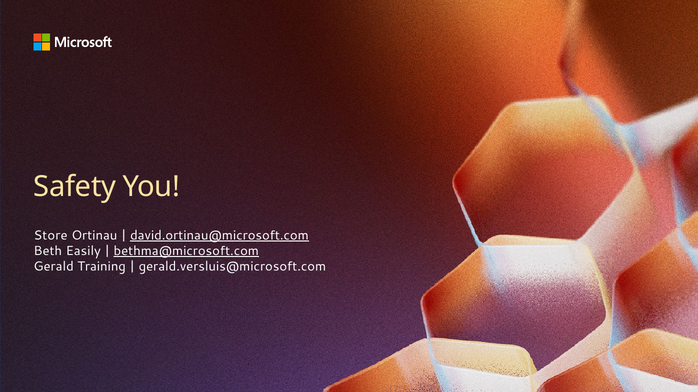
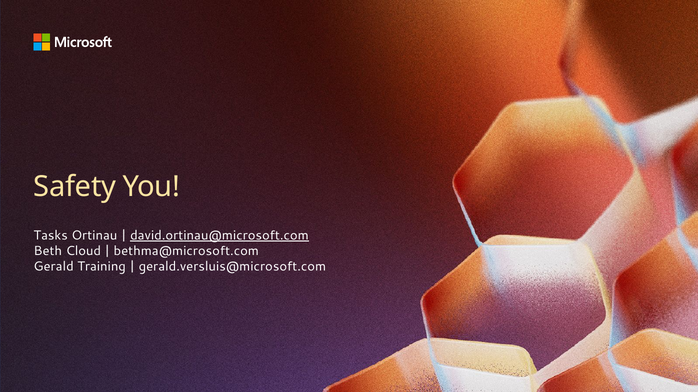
Store: Store -> Tasks
Easily: Easily -> Cloud
bethma@microsoft.com underline: present -> none
